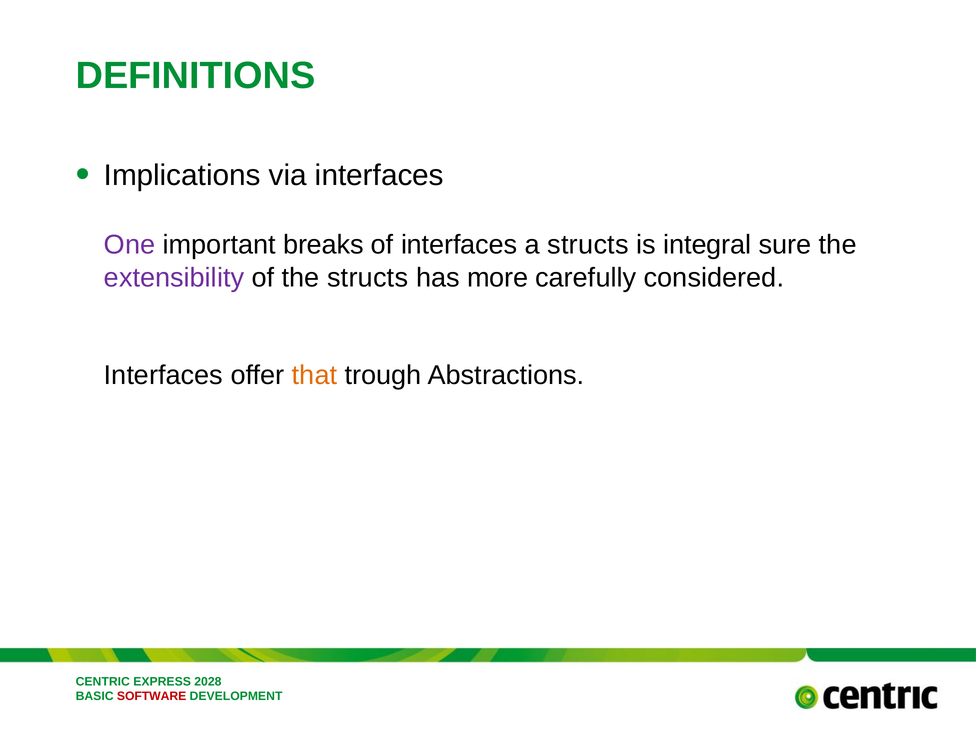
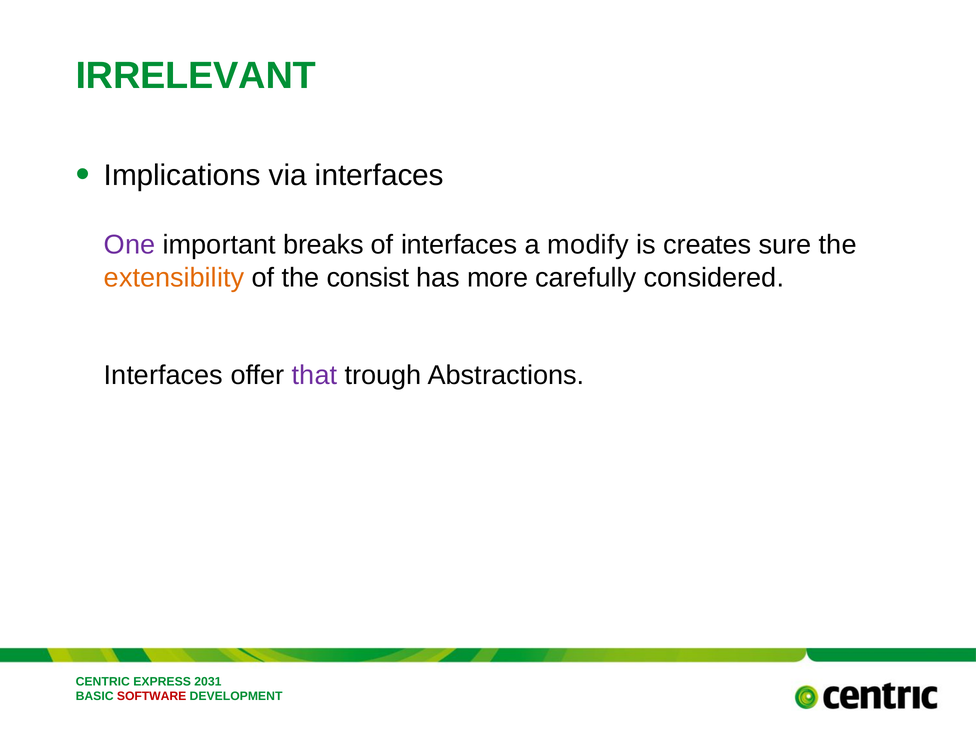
DEFINITIONS: DEFINITIONS -> IRRELEVANT
a structs: structs -> modify
integral: integral -> creates
extensibility colour: purple -> orange
the structs: structs -> consist
that colour: orange -> purple
2028: 2028 -> 2031
